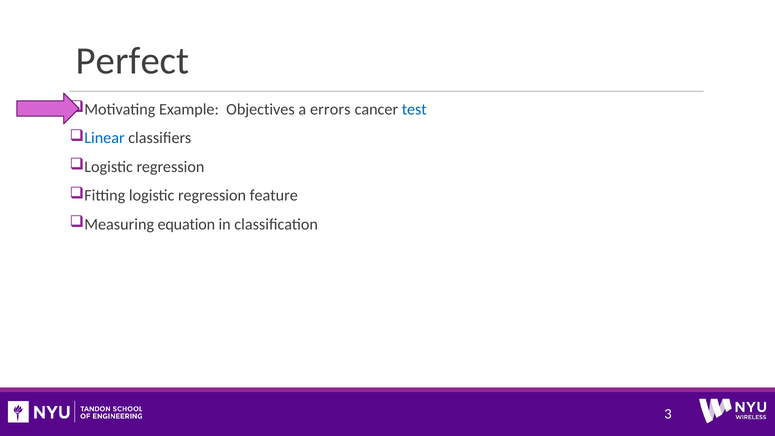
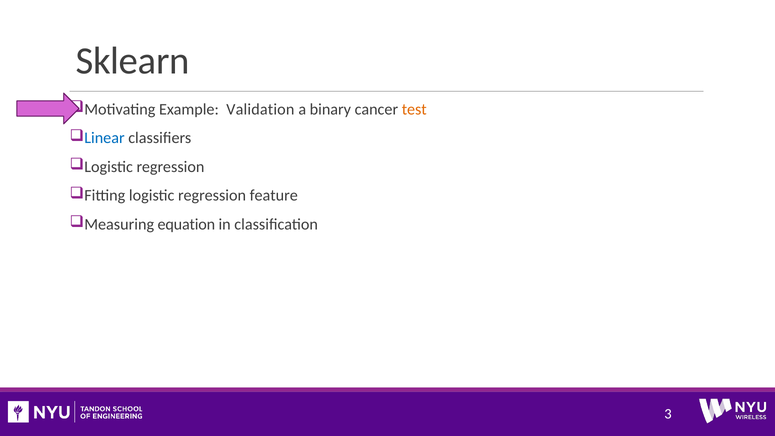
Perfect: Perfect -> Sklearn
Objectives: Objectives -> Validation
errors: errors -> binary
test colour: blue -> orange
